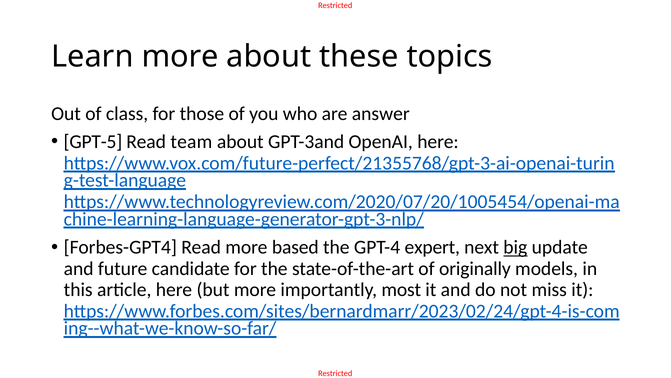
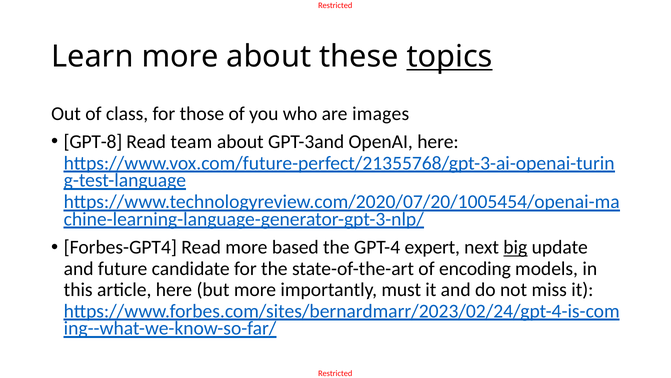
topics underline: none -> present
answer: answer -> images
GPT-5: GPT-5 -> GPT-8
originally: originally -> encoding
most: most -> must
